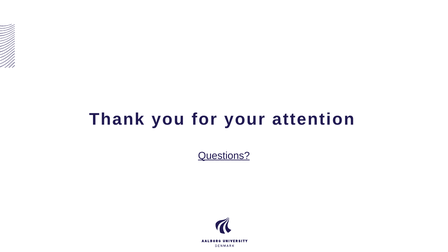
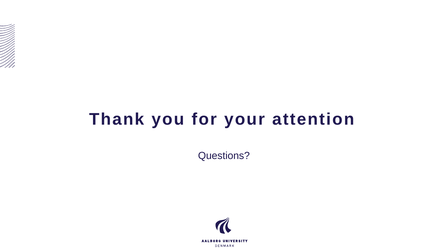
Questions underline: present -> none
